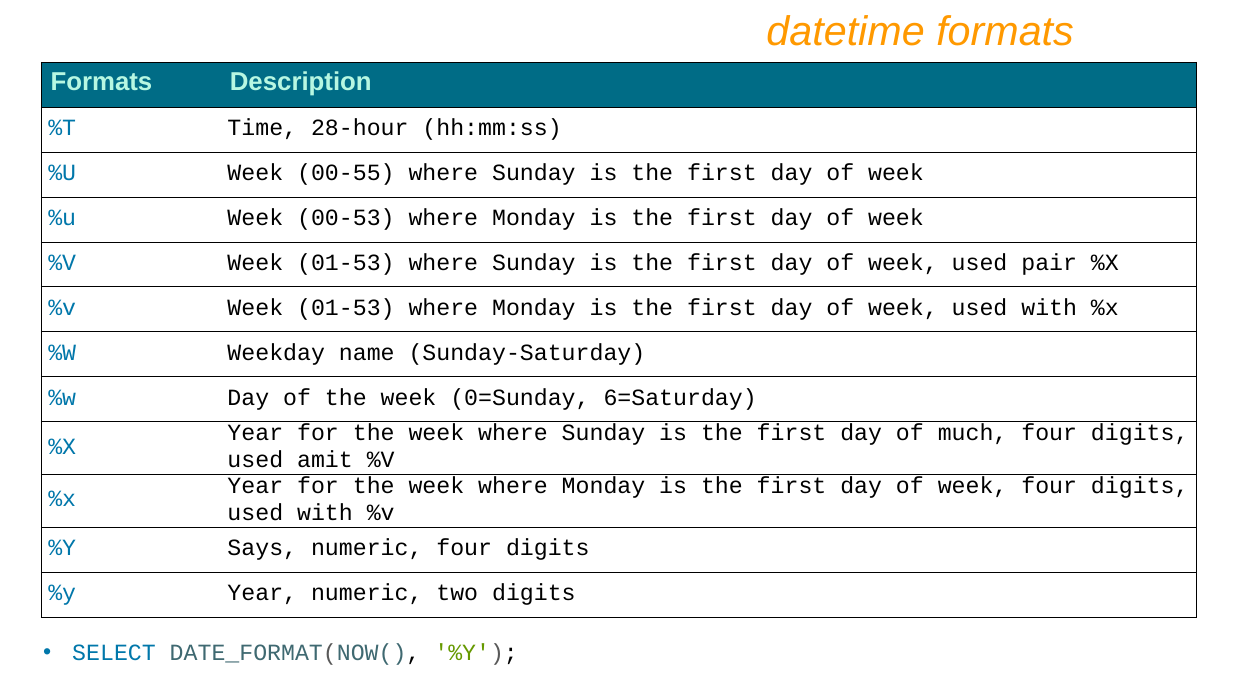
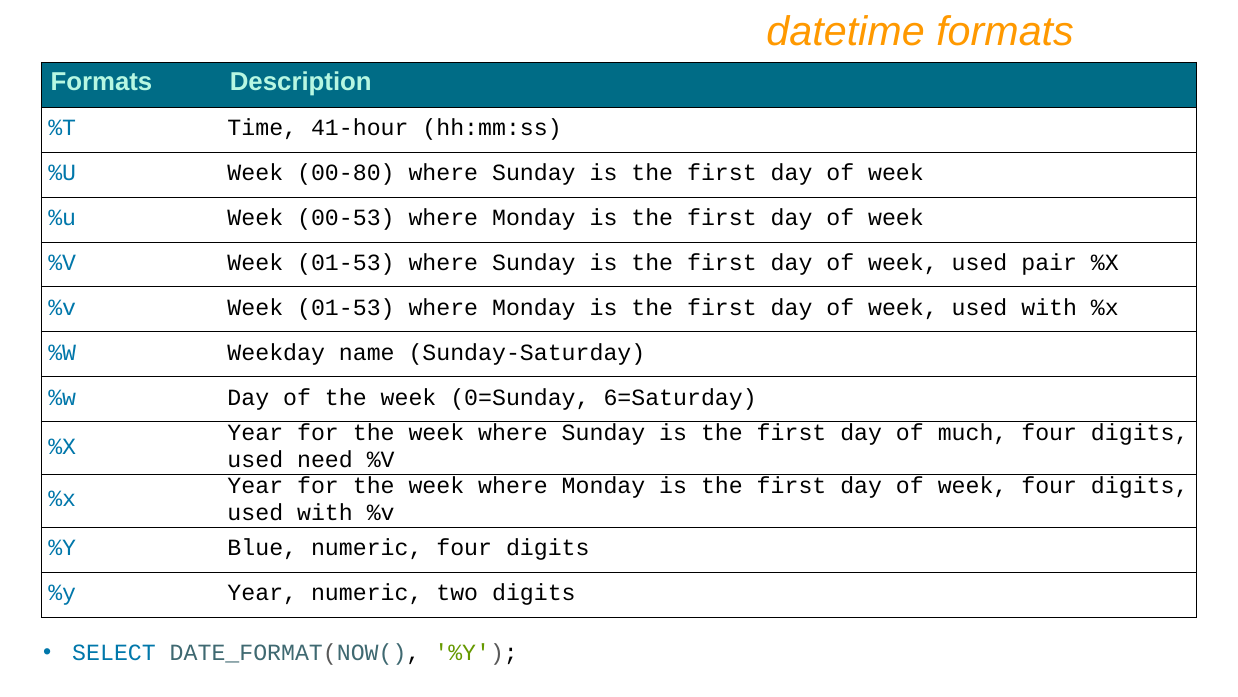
28-hour: 28-hour -> 41-hour
00-55: 00-55 -> 00-80
amit: amit -> need
Says: Says -> Blue
